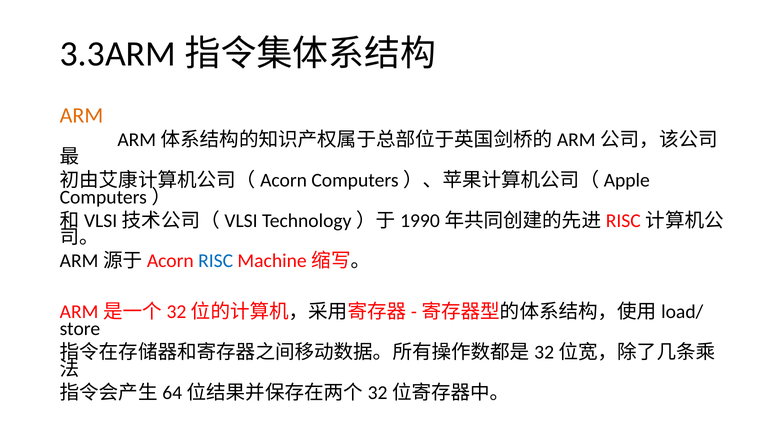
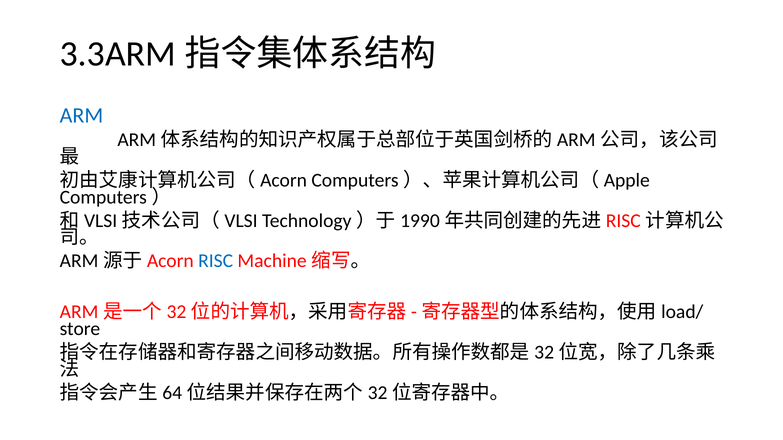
ARM colour: orange -> blue
